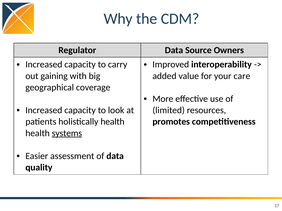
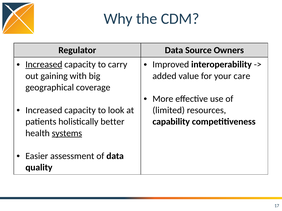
Increased at (44, 65) underline: none -> present
holistically health: health -> better
promotes: promotes -> capability
